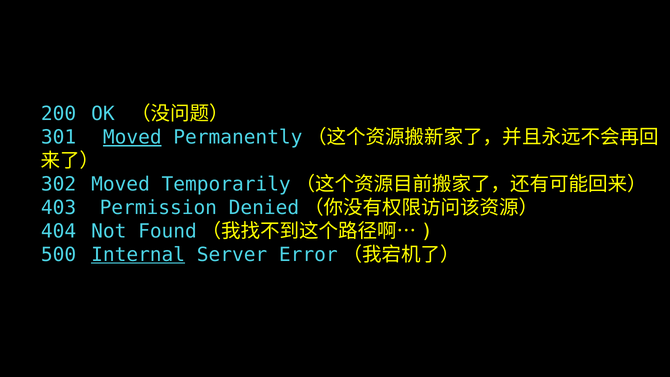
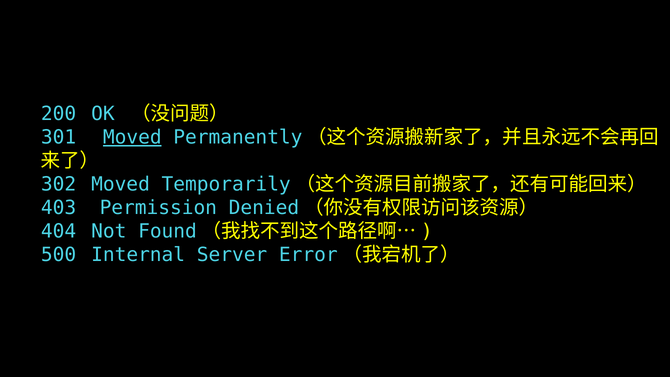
Internal underline: present -> none
